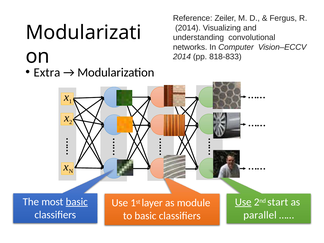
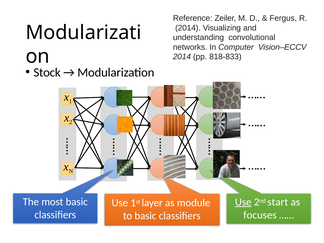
Extra: Extra -> Stock
basic at (77, 202) underline: present -> none
parallel: parallel -> focuses
